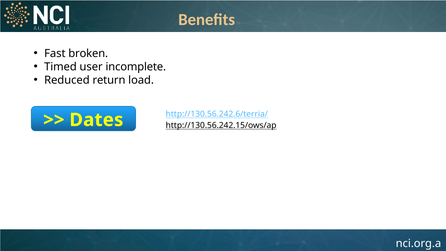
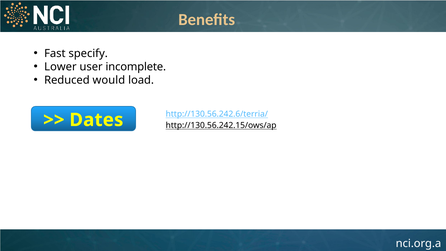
broken: broken -> specify
Timed: Timed -> Lower
return: return -> would
